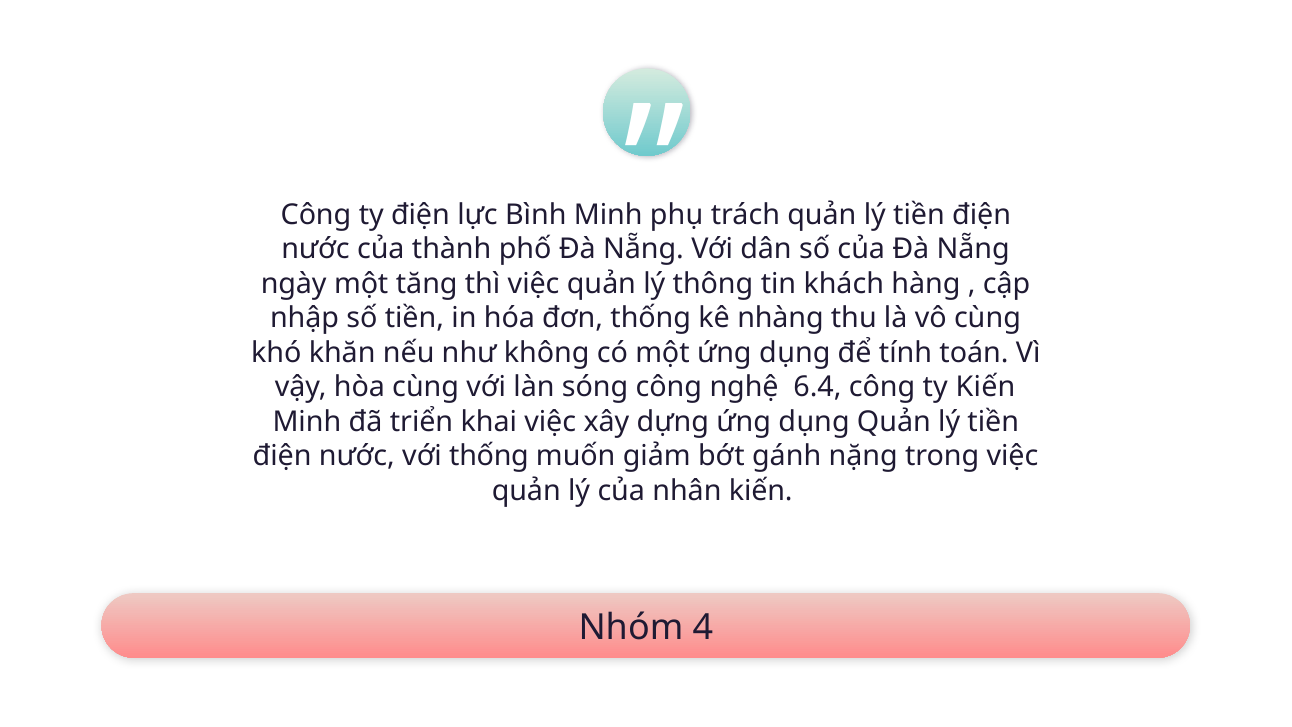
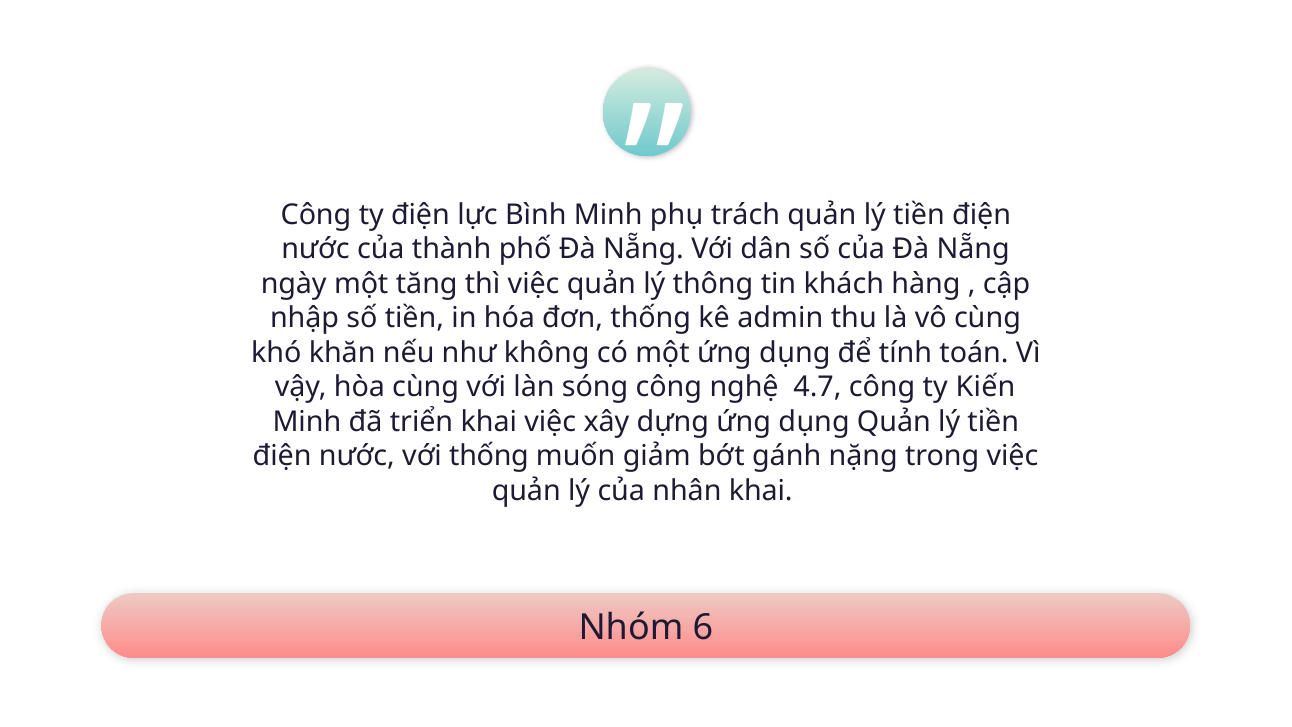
nhàng: nhàng -> admin
6.4: 6.4 -> 4.7
nhân kiến: kiến -> khai
4: 4 -> 6
